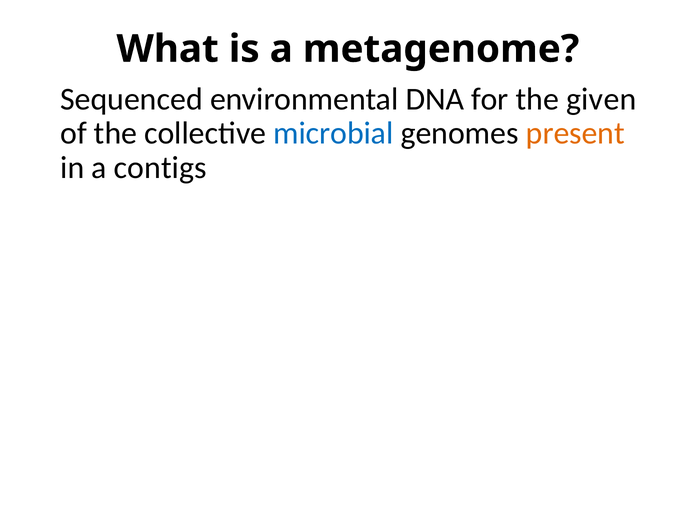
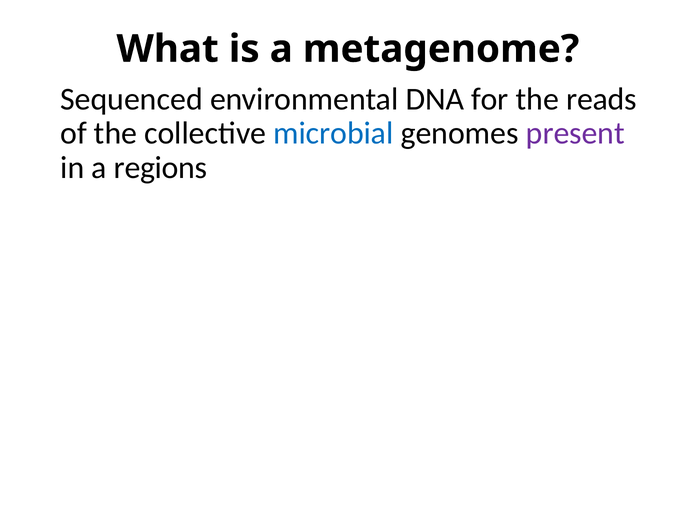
given: given -> reads
present colour: orange -> purple
contigs: contigs -> regions
